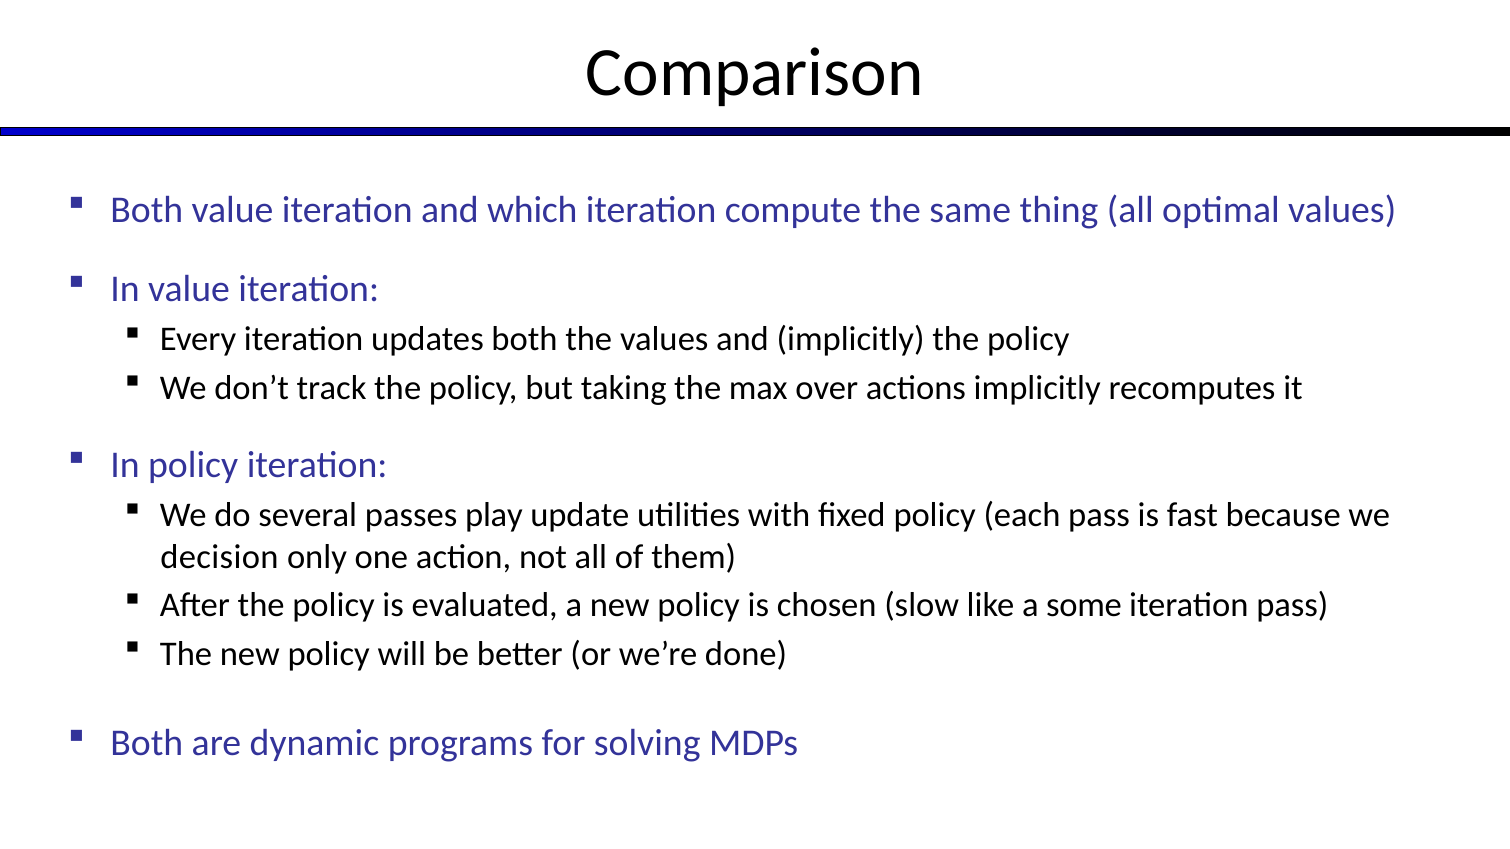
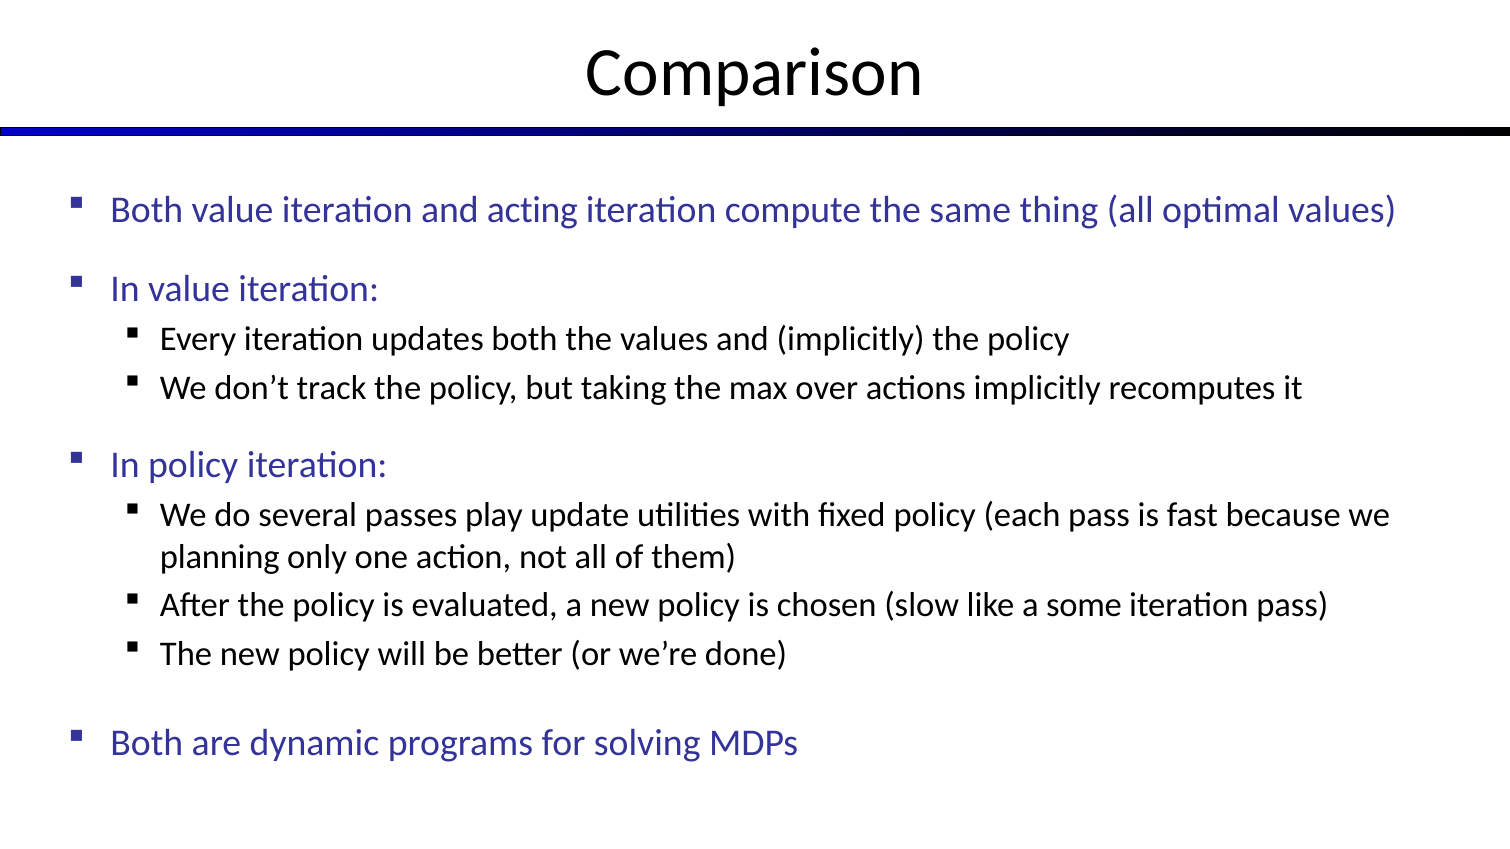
which: which -> acting
decision: decision -> planning
